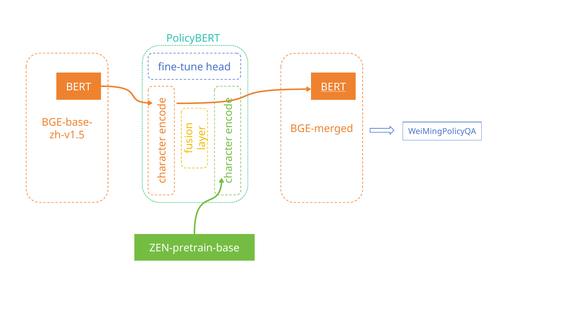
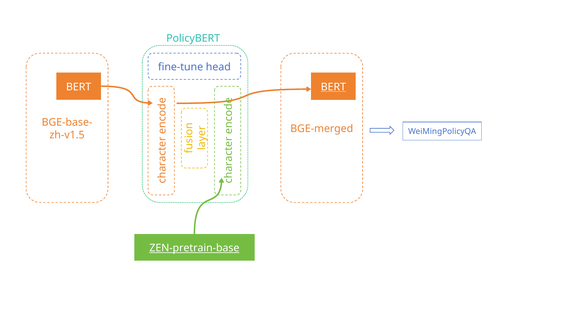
ZEN-pretrain-base underline: none -> present
